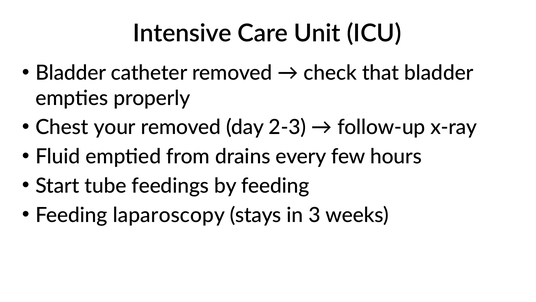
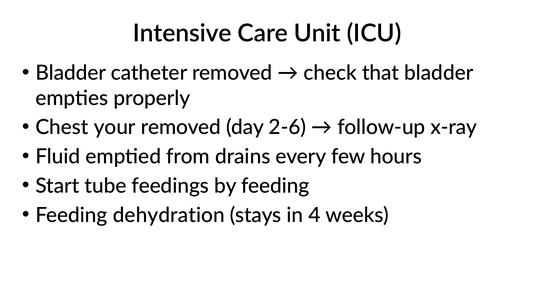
2-3: 2-3 -> 2-6
laparoscopy: laparoscopy -> dehydration
3: 3 -> 4
